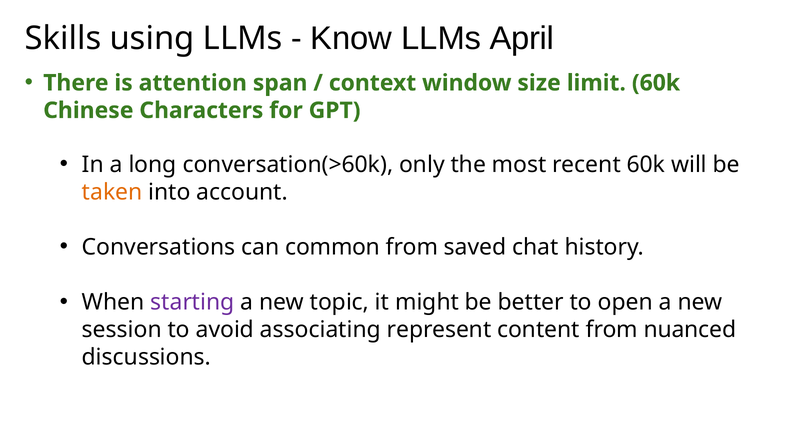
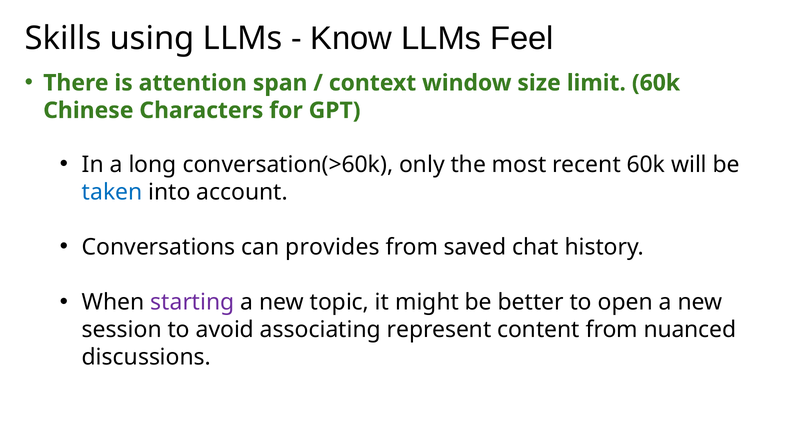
April: April -> Feel
taken colour: orange -> blue
common: common -> provides
